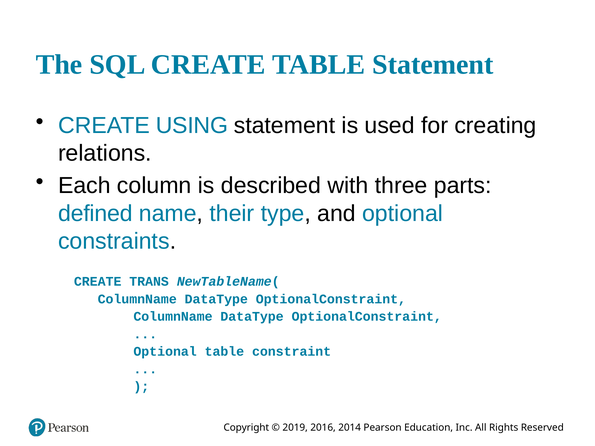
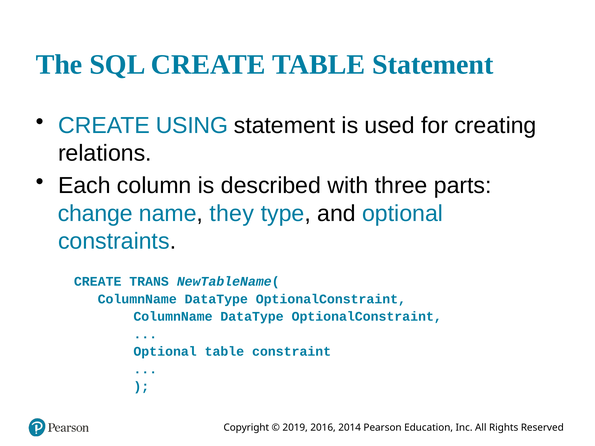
defined: defined -> change
their: their -> they
